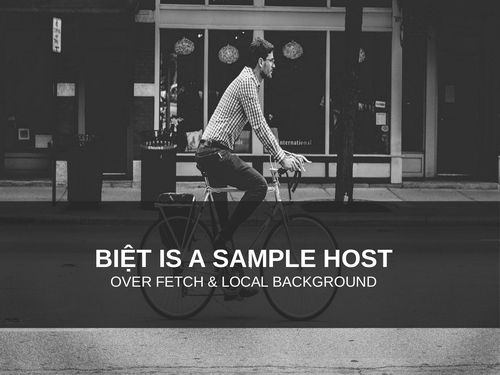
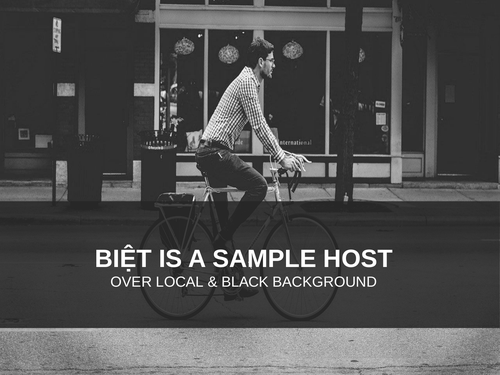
FETCH: FETCH -> LOCAL
LOCAL: LOCAL -> BLACK
